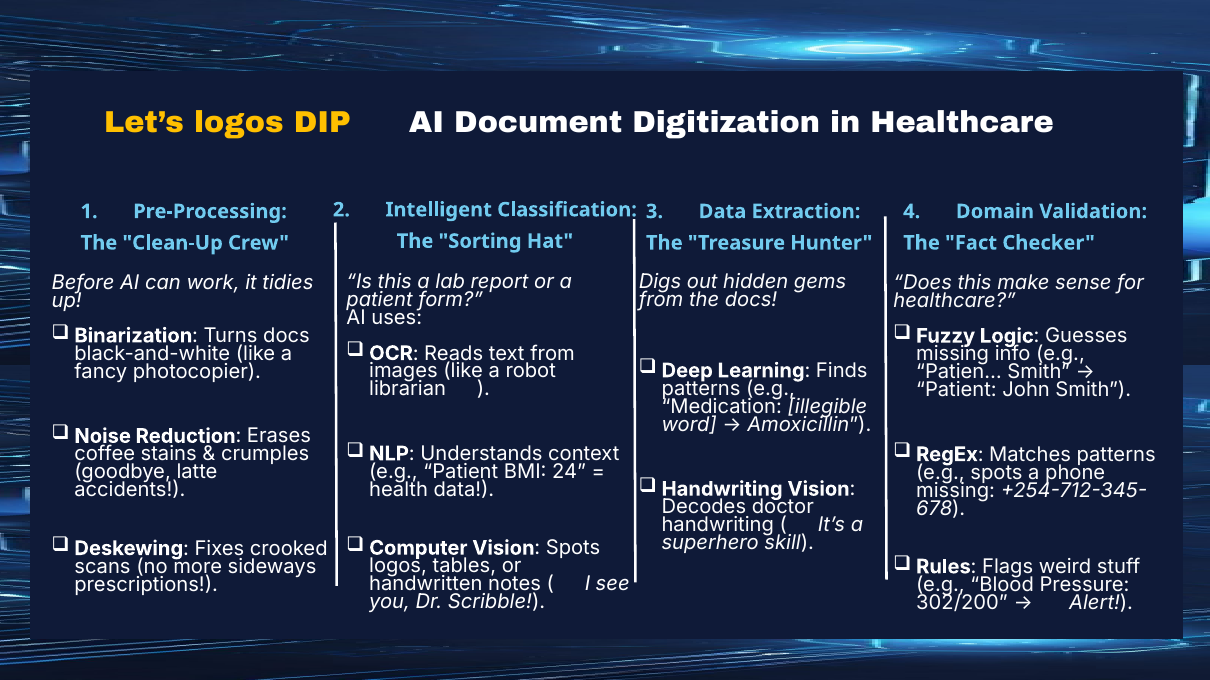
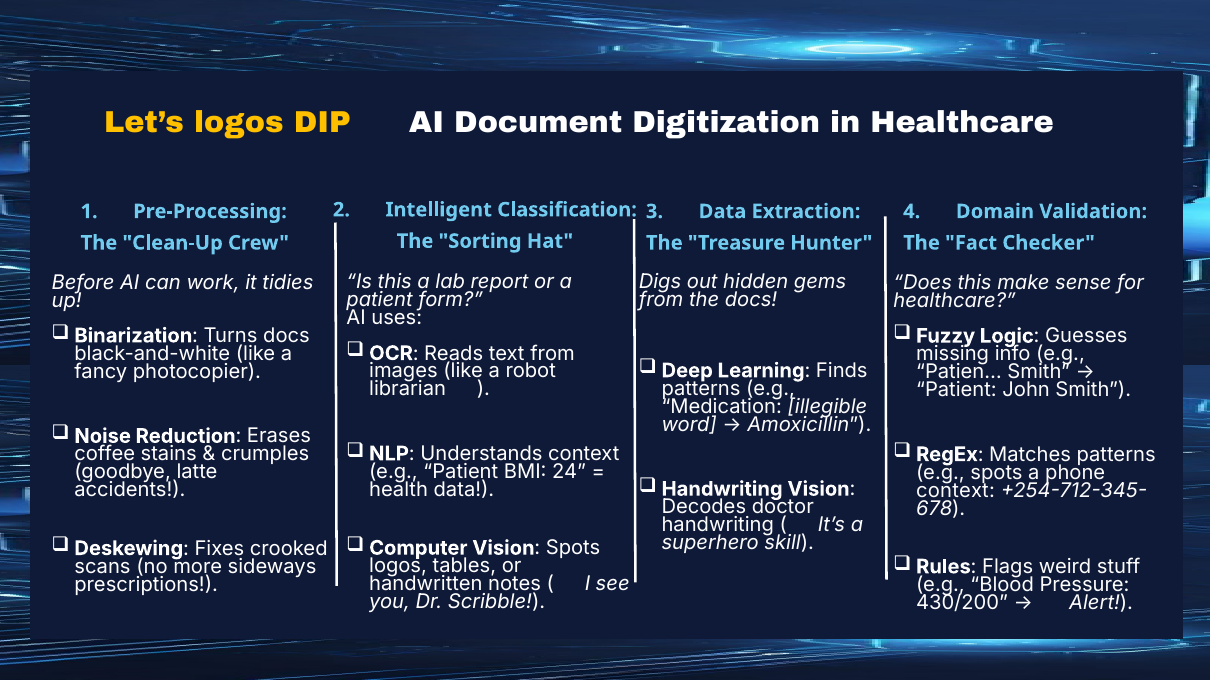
missing at (956, 491): missing -> context
302/200: 302/200 -> 430/200
